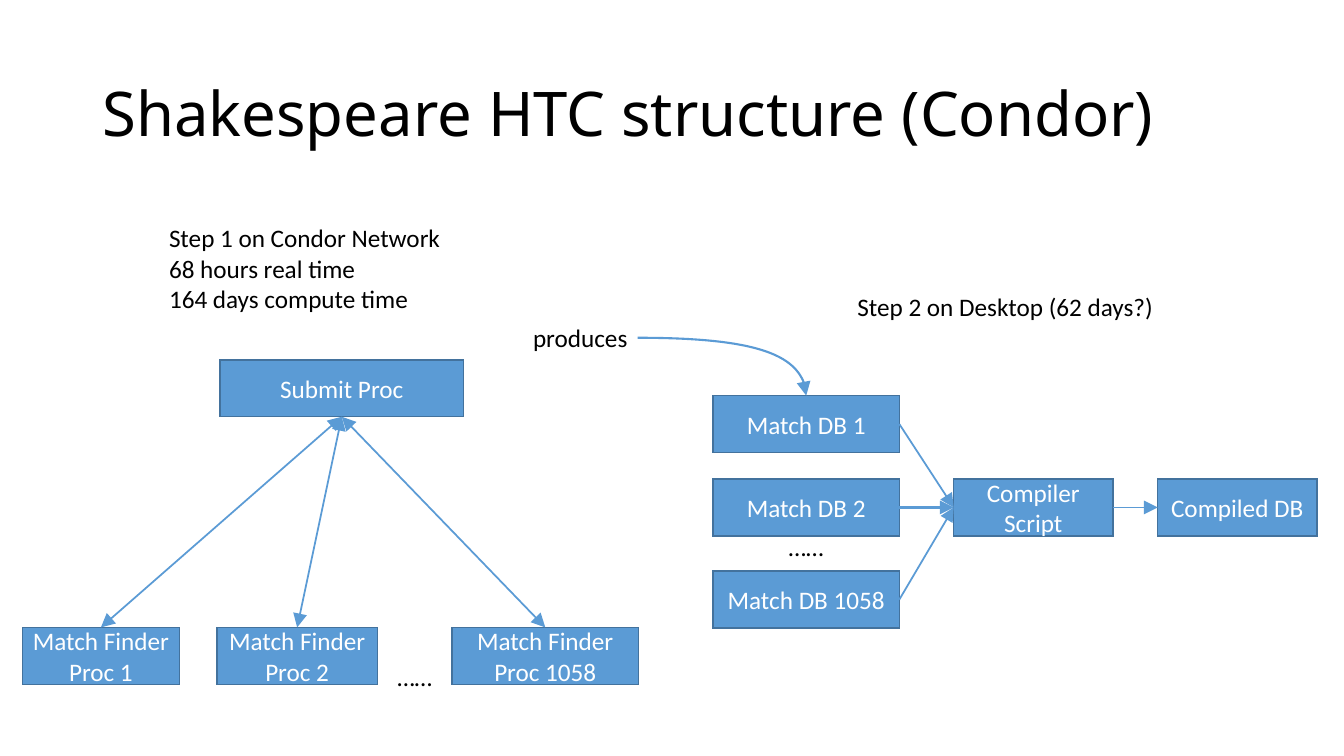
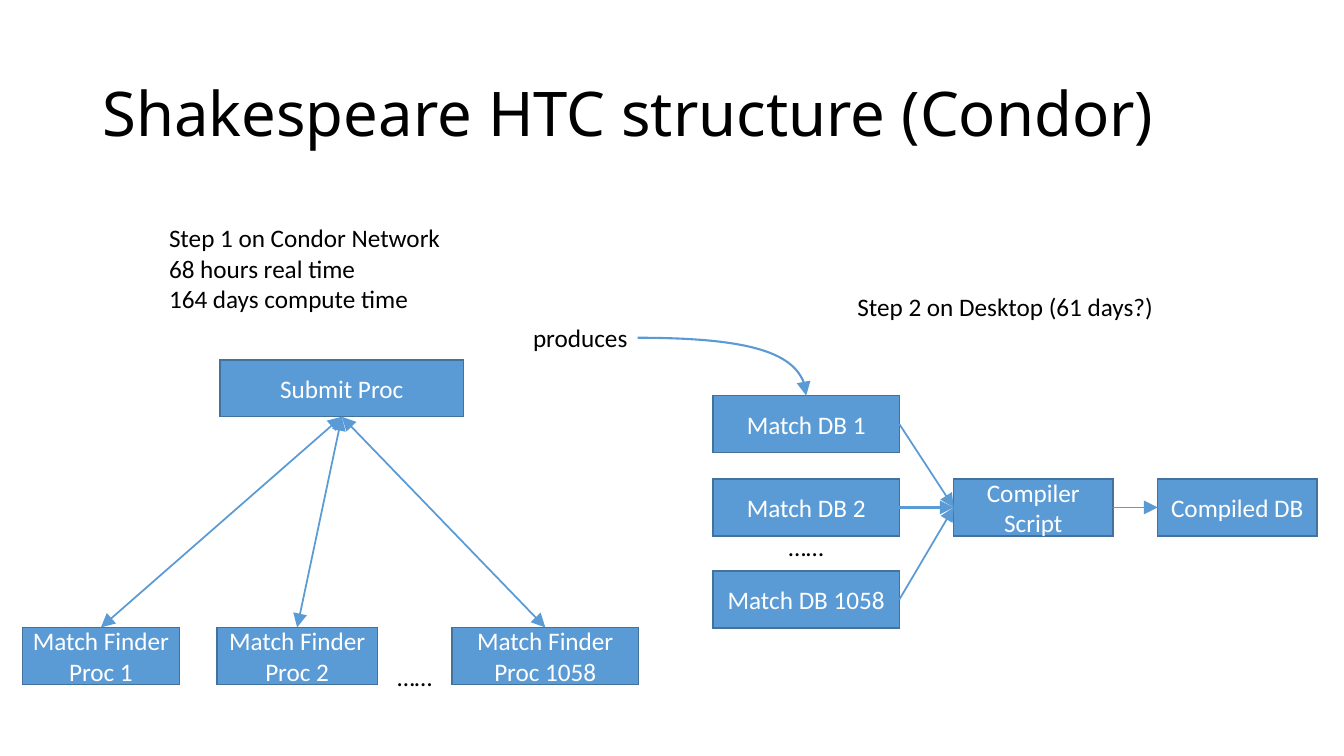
62: 62 -> 61
